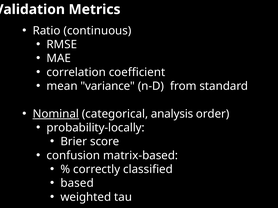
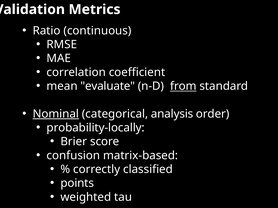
variance: variance -> evaluate
from underline: none -> present
based: based -> points
